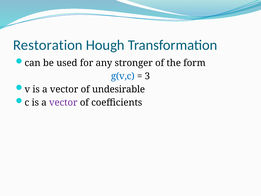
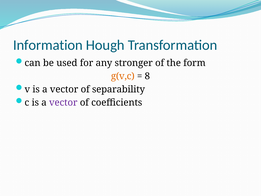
Restoration: Restoration -> Information
g(v,c colour: blue -> orange
3: 3 -> 8
undesirable: undesirable -> separability
